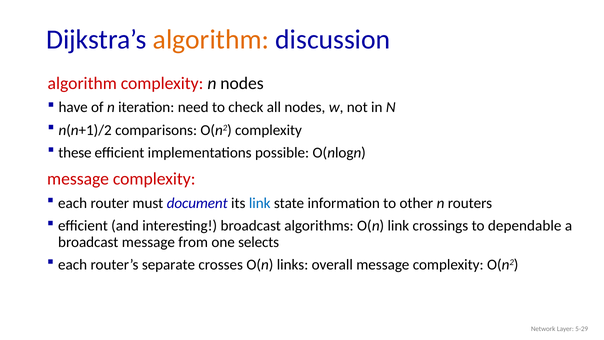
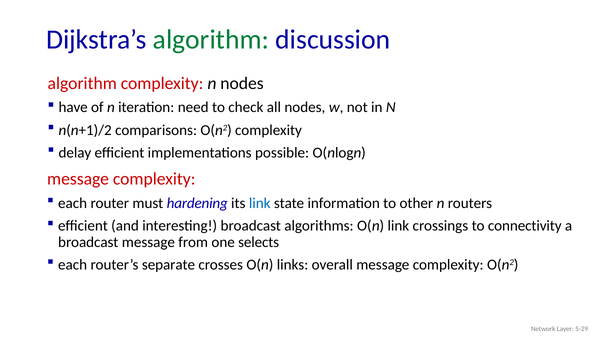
algorithm at (211, 40) colour: orange -> green
these: these -> delay
document: document -> hardening
dependable: dependable -> connectivity
